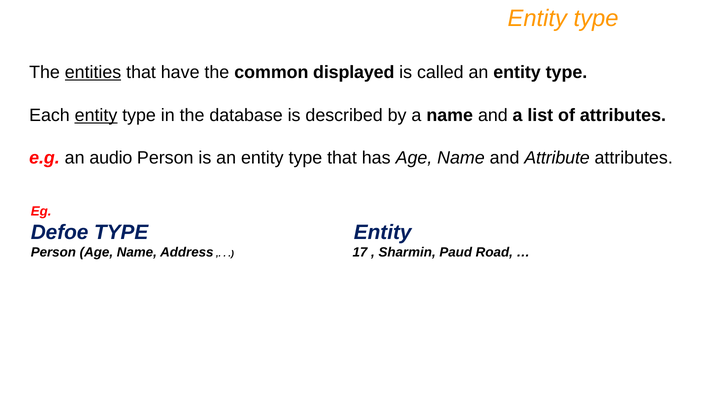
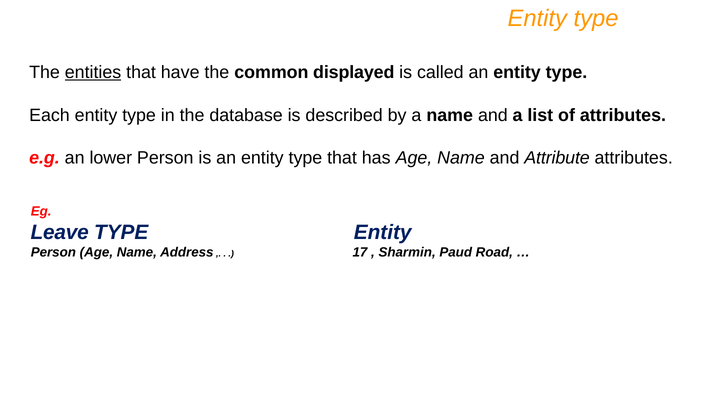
entity at (96, 115) underline: present -> none
audio: audio -> lower
Defoe: Defoe -> Leave
